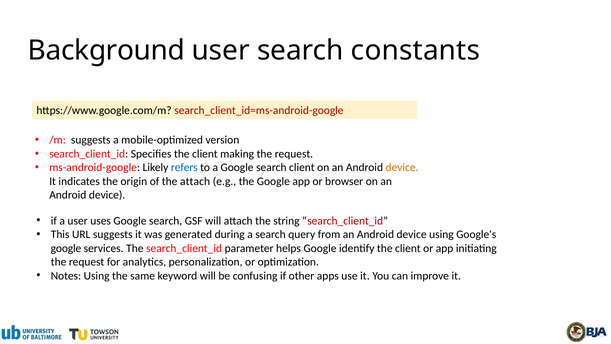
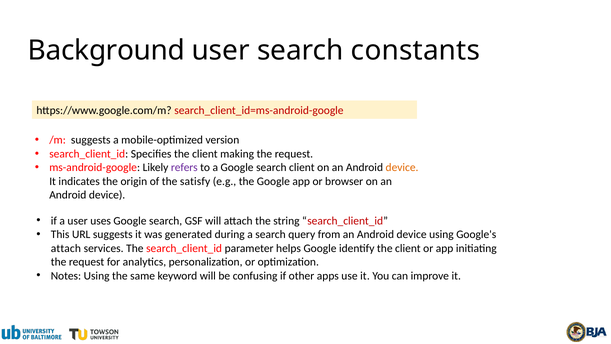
refers colour: blue -> purple
the attach: attach -> satisfy
google at (66, 248): google -> attach
